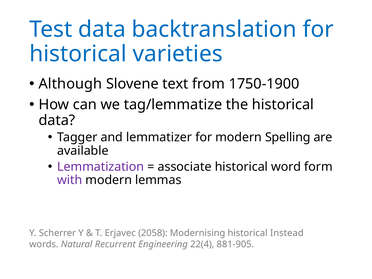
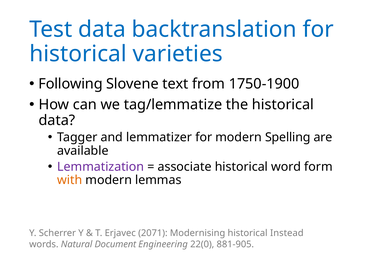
Although: Although -> Following
with colour: purple -> orange
2058: 2058 -> 2071
Recurrent: Recurrent -> Document
22(4: 22(4 -> 22(0
